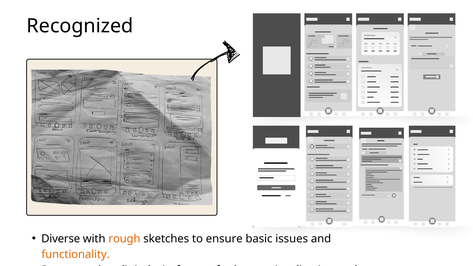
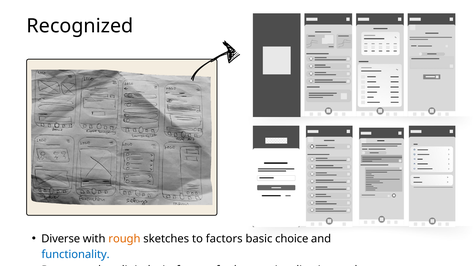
ensure: ensure -> factors
issues: issues -> choice
functionality colour: orange -> blue
